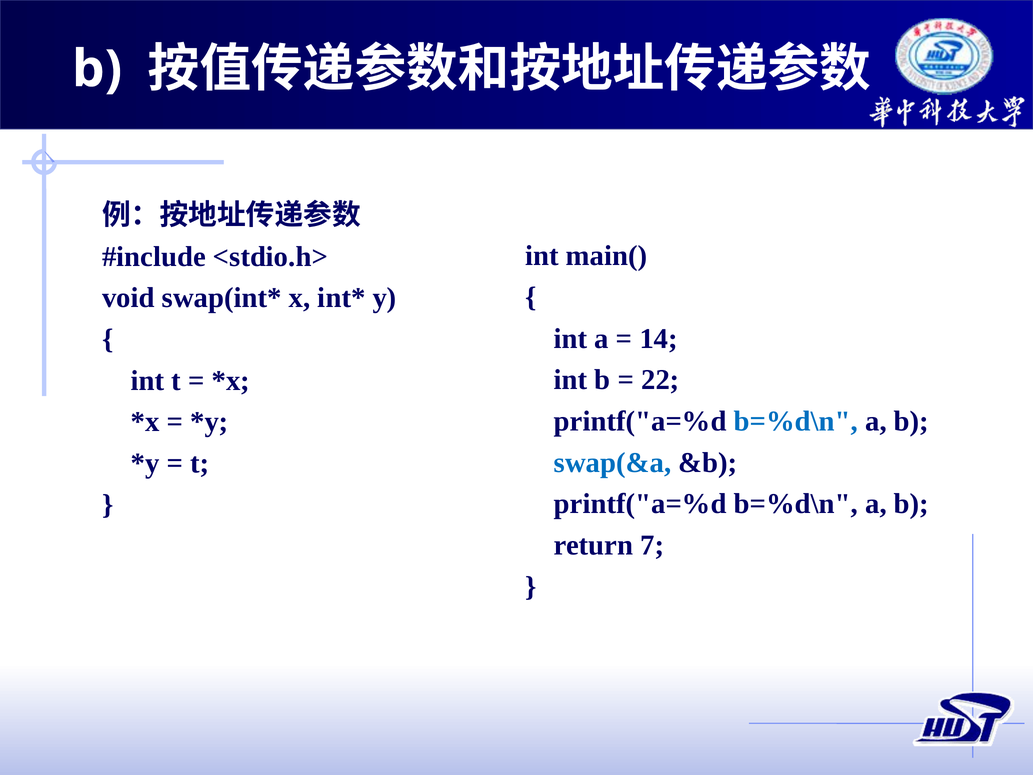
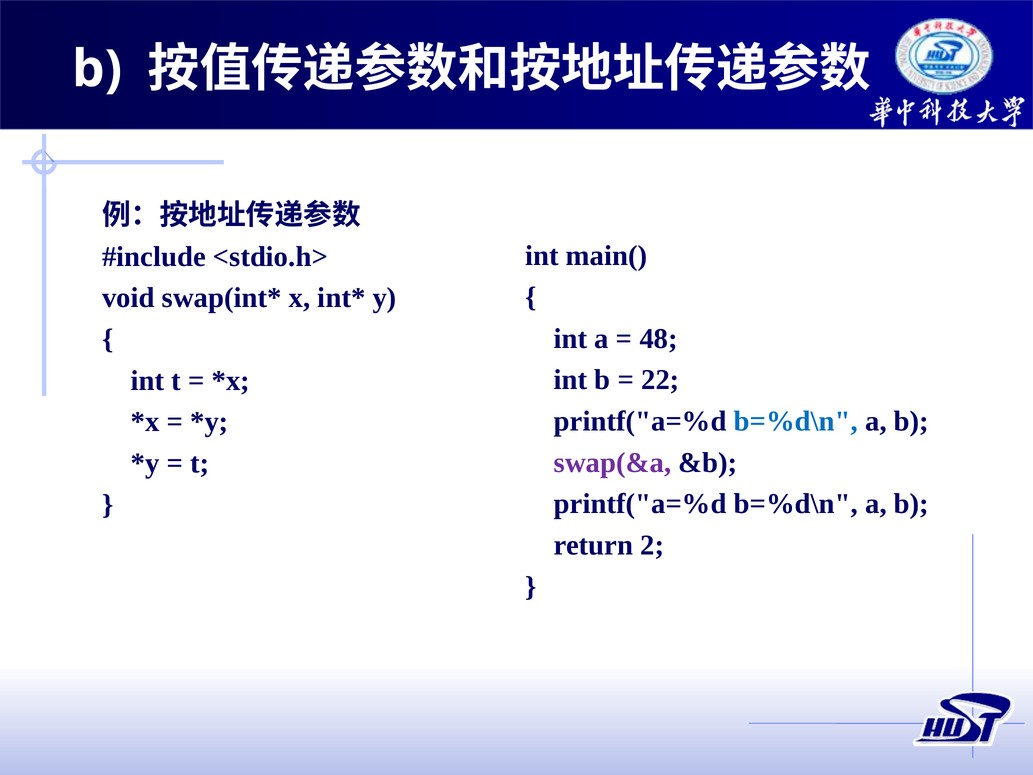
14: 14 -> 48
swap(&a colour: blue -> purple
7: 7 -> 2
